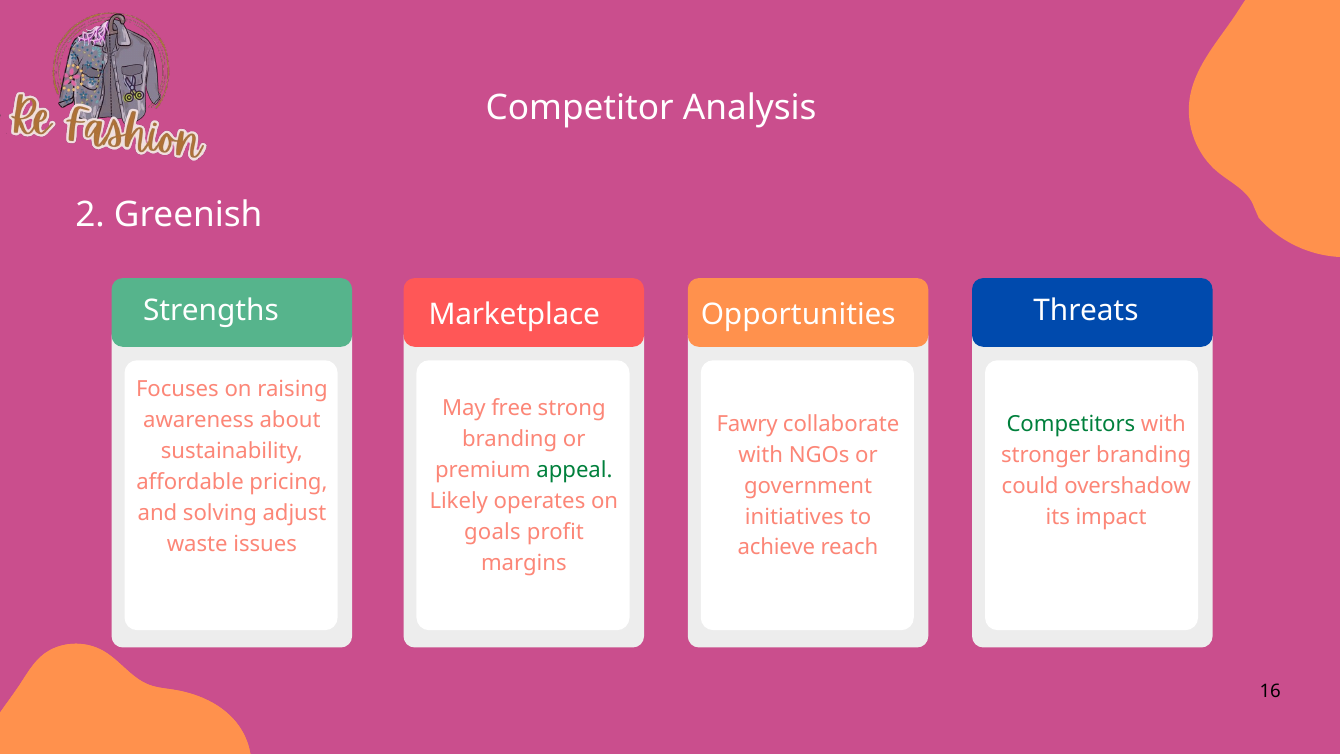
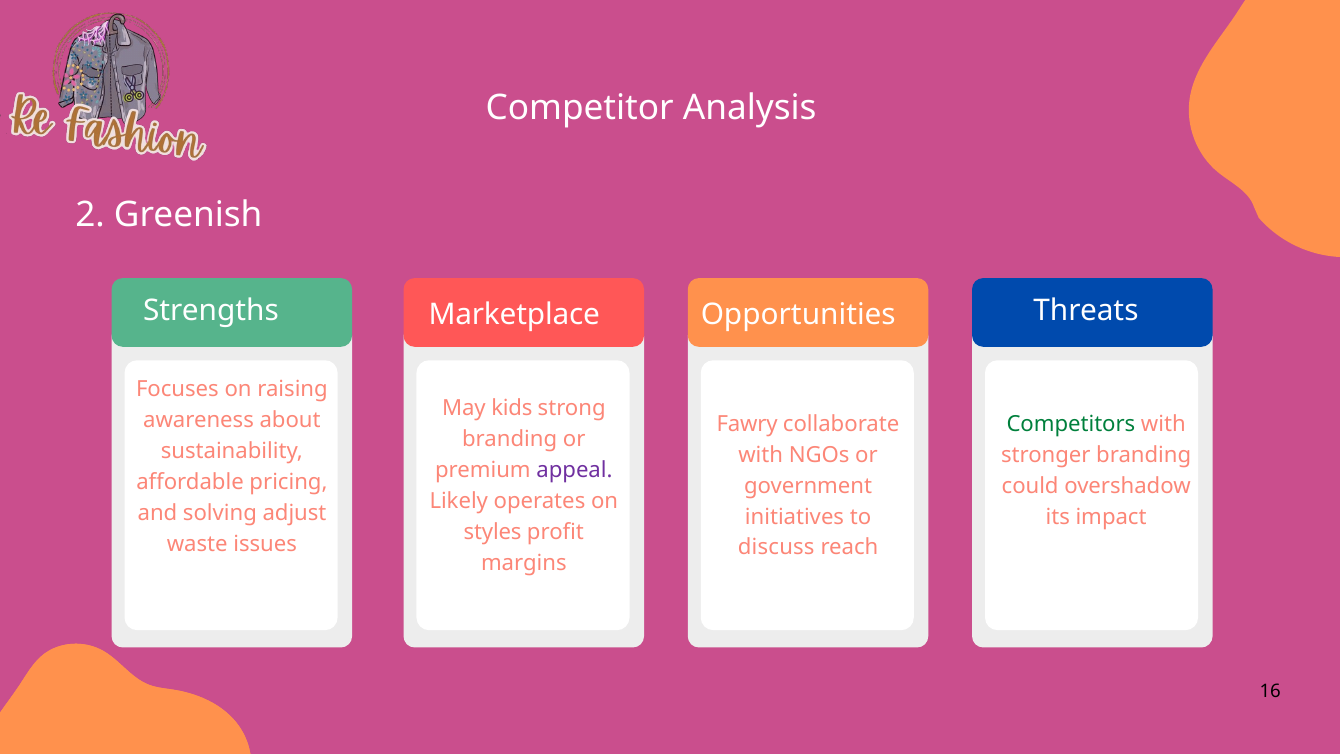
free: free -> kids
appeal colour: green -> purple
goals: goals -> styles
achieve: achieve -> discuss
